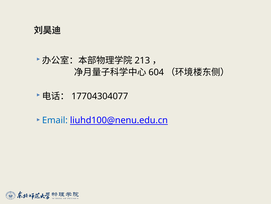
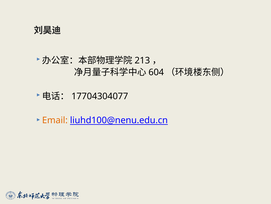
Email colour: blue -> orange
